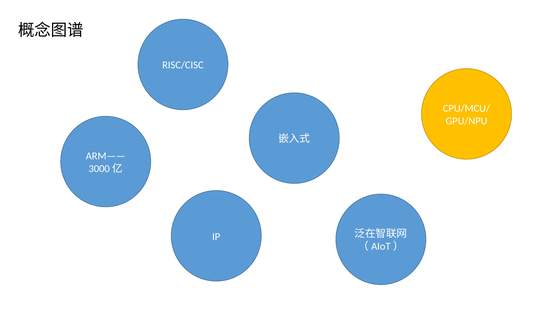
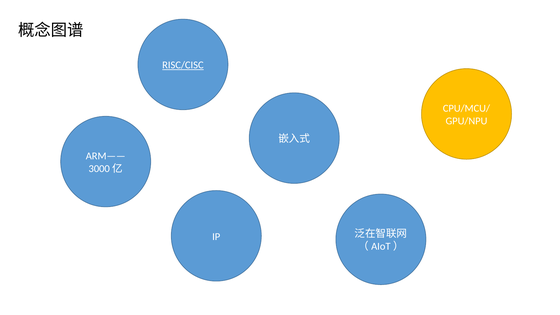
RISC/CISC underline: none -> present
